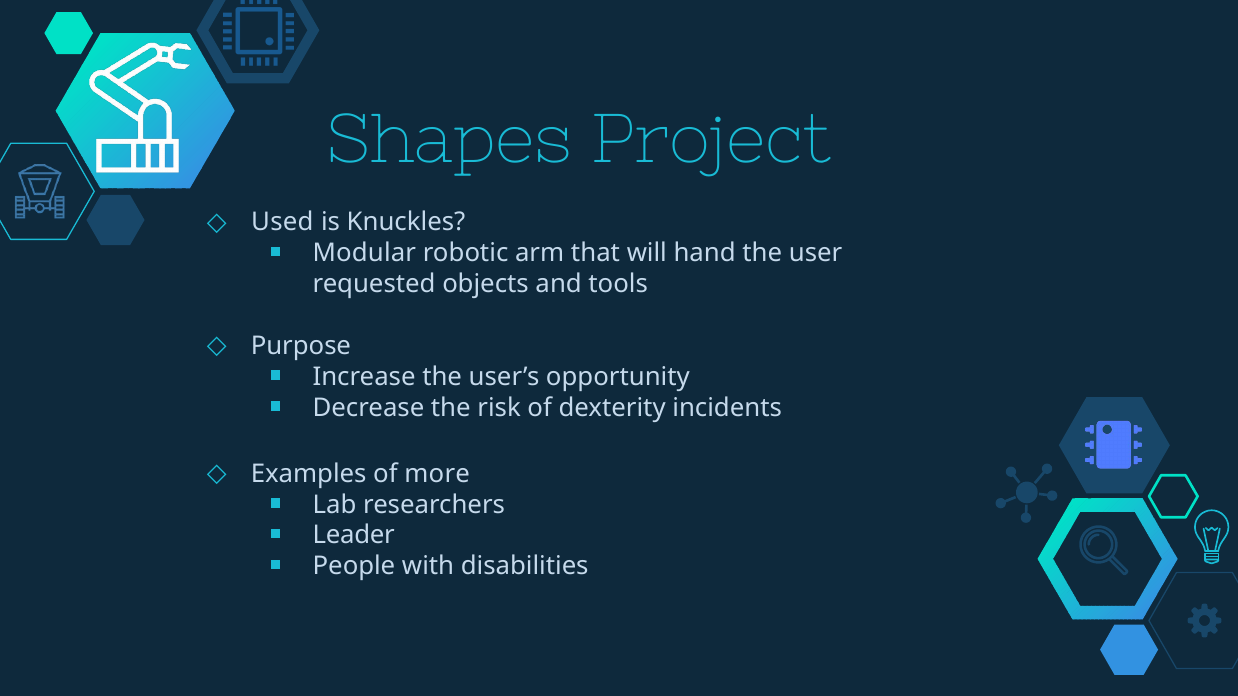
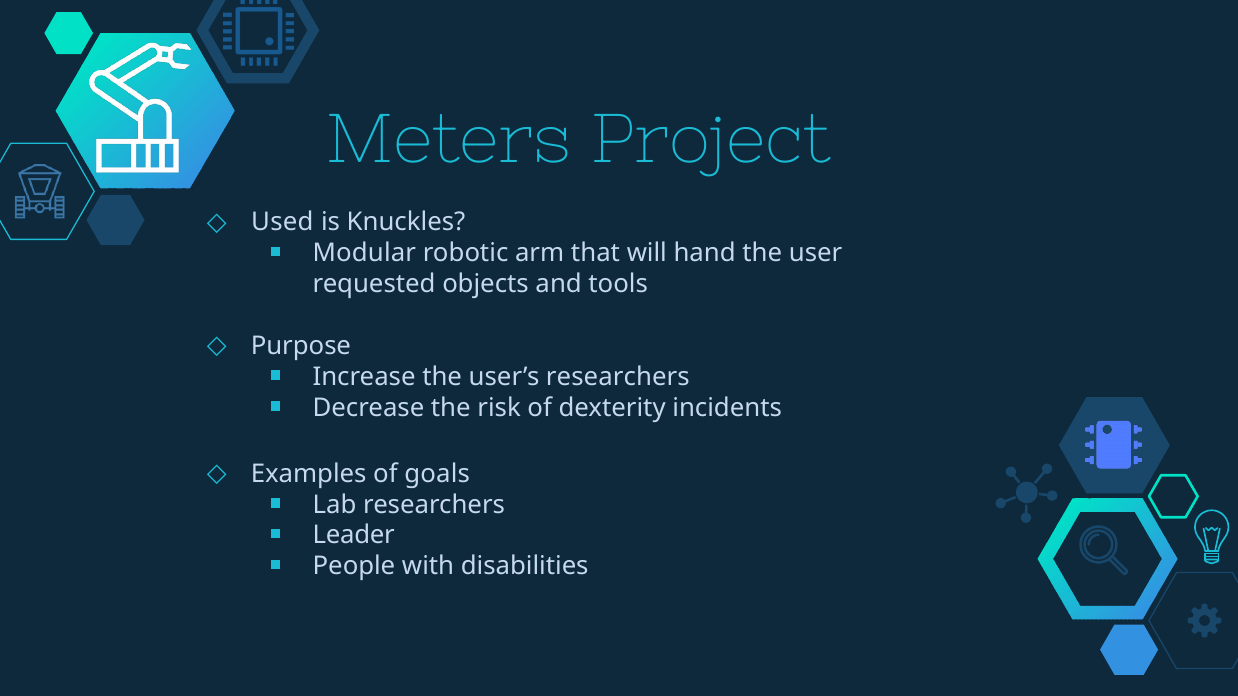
Shapes: Shapes -> Meters
user’s opportunity: opportunity -> researchers
more: more -> goals
